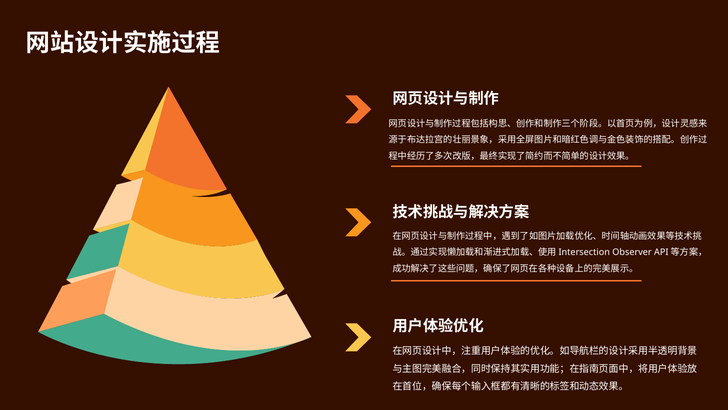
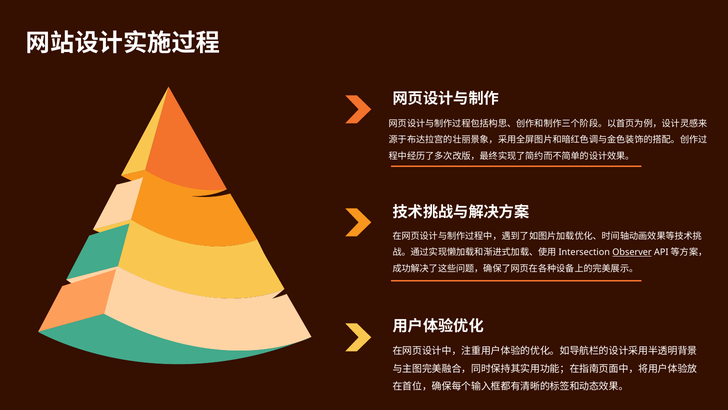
Observer underline: none -> present
